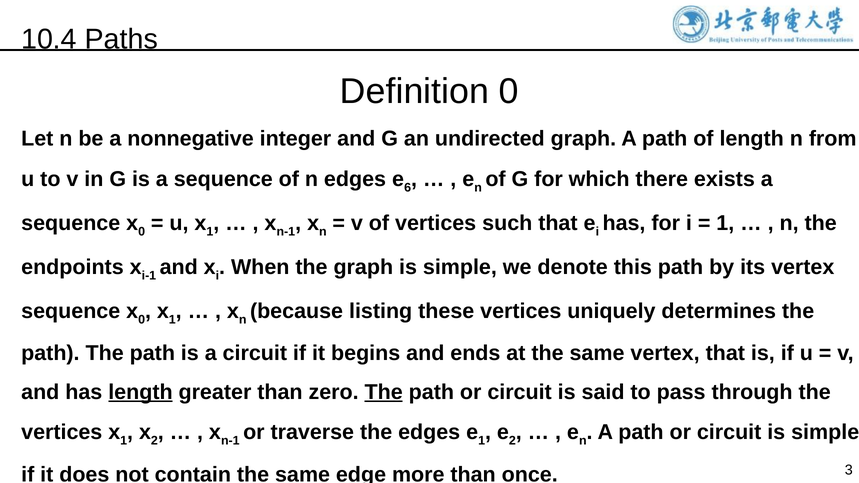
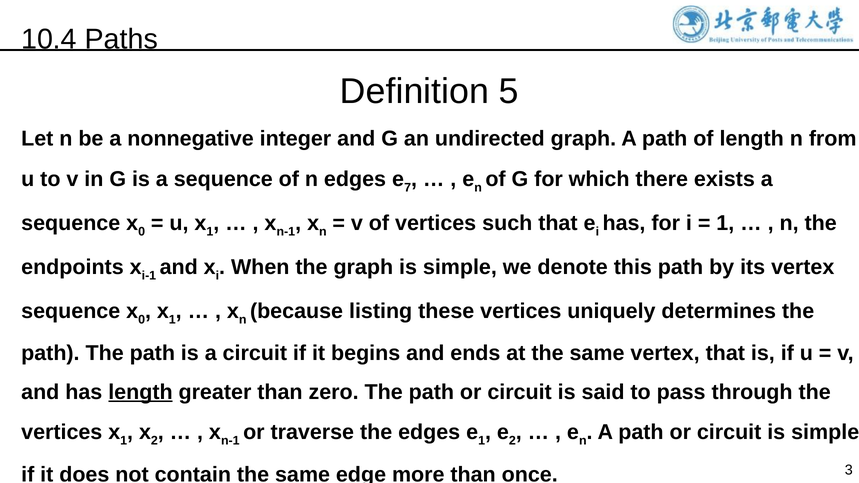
Definition 0: 0 -> 5
6: 6 -> 7
The at (384, 392) underline: present -> none
